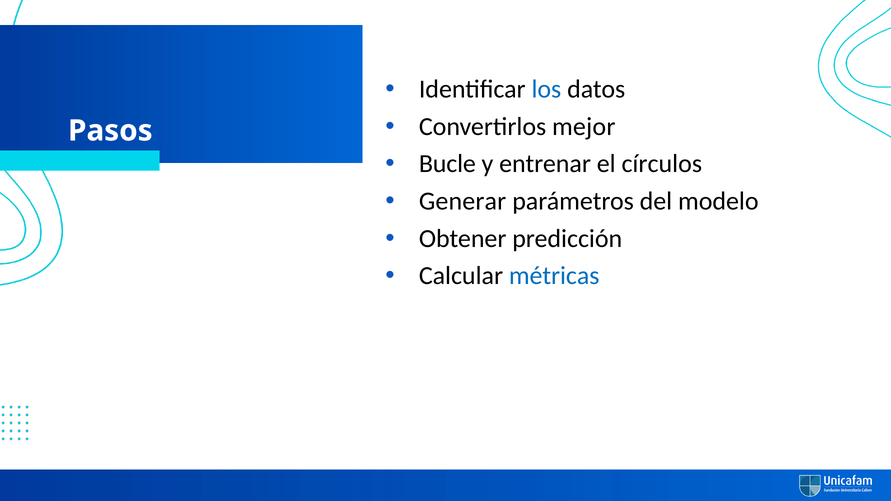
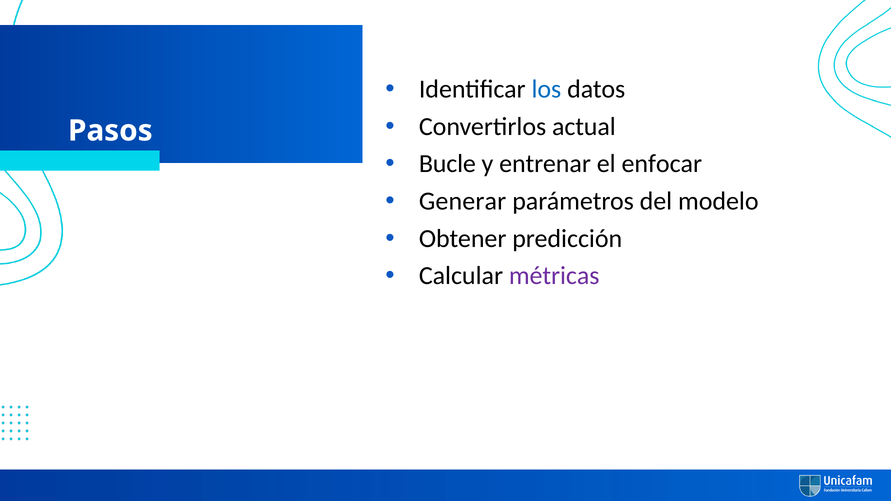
mejor: mejor -> actual
círculos: círculos -> enfocar
métricas colour: blue -> purple
